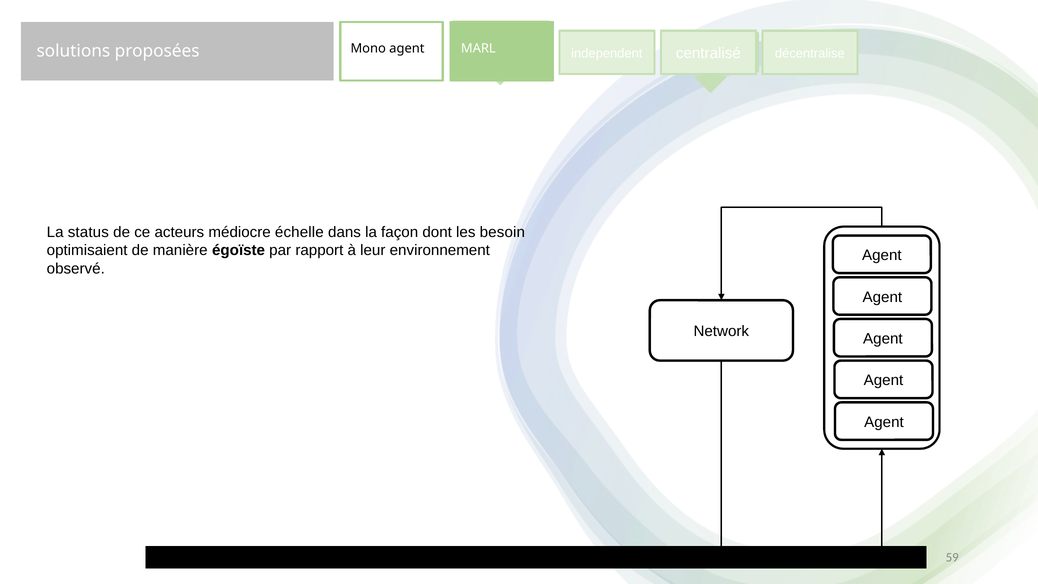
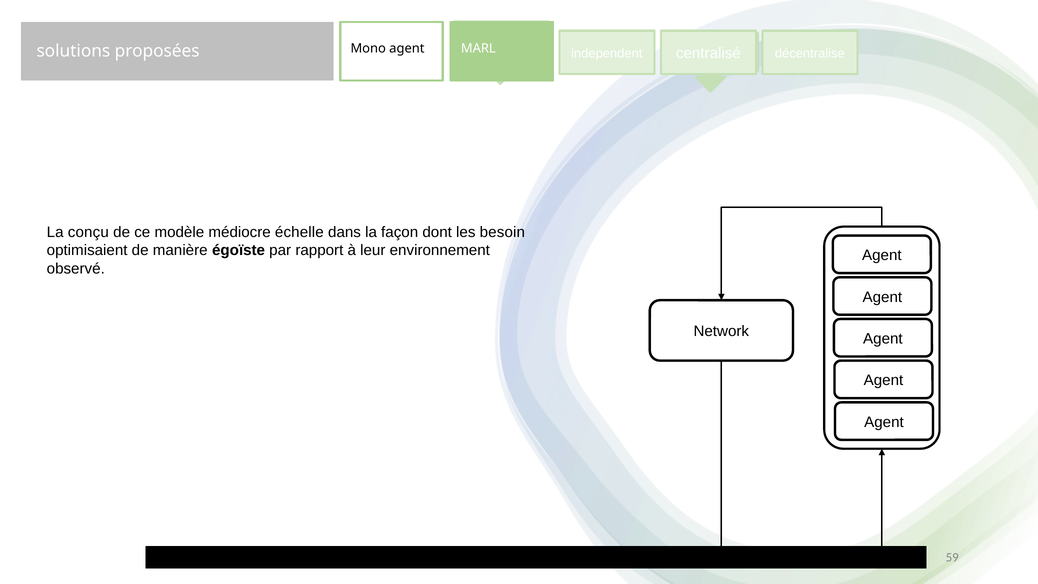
status: status -> conçu
acteurs: acteurs -> modèle
